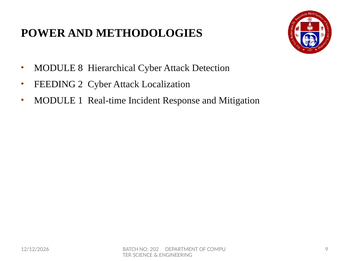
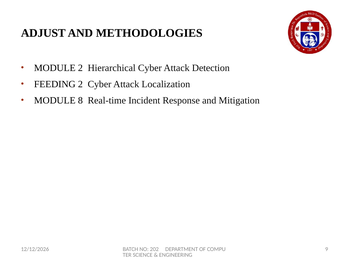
POWER: POWER -> ADJUST
MODULE 8: 8 -> 2
1: 1 -> 8
